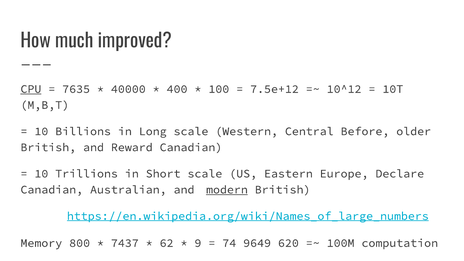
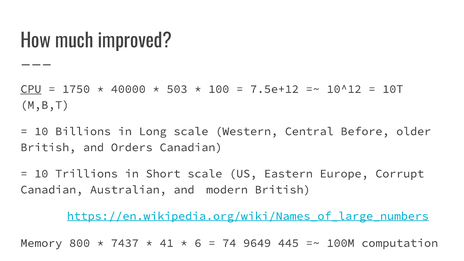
7635: 7635 -> 1750
400: 400 -> 503
Reward: Reward -> Orders
Declare: Declare -> Corrupt
modern underline: present -> none
62: 62 -> 41
9: 9 -> 6
620: 620 -> 445
